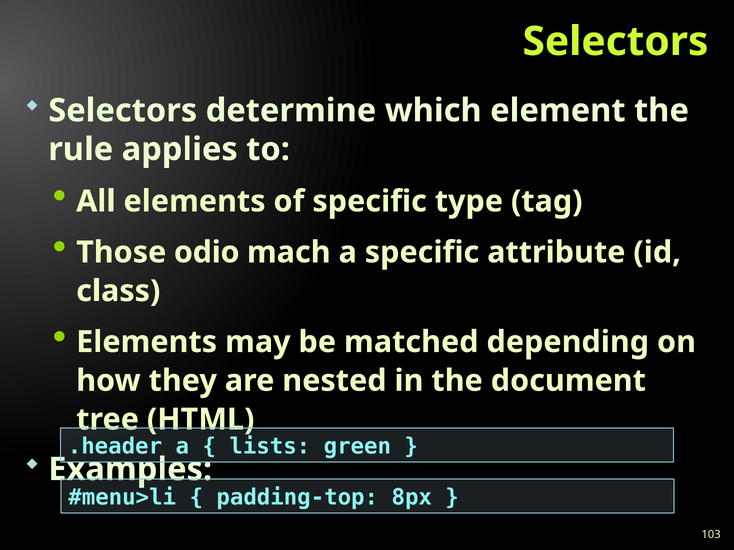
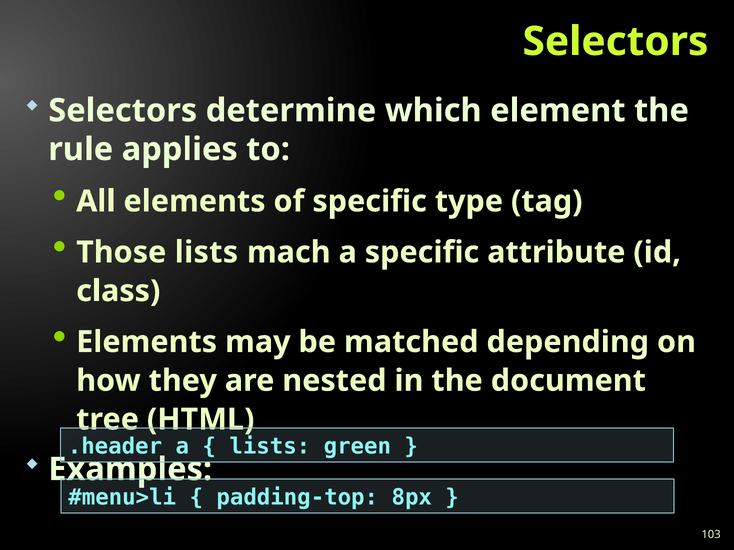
Those odio: odio -> lists
